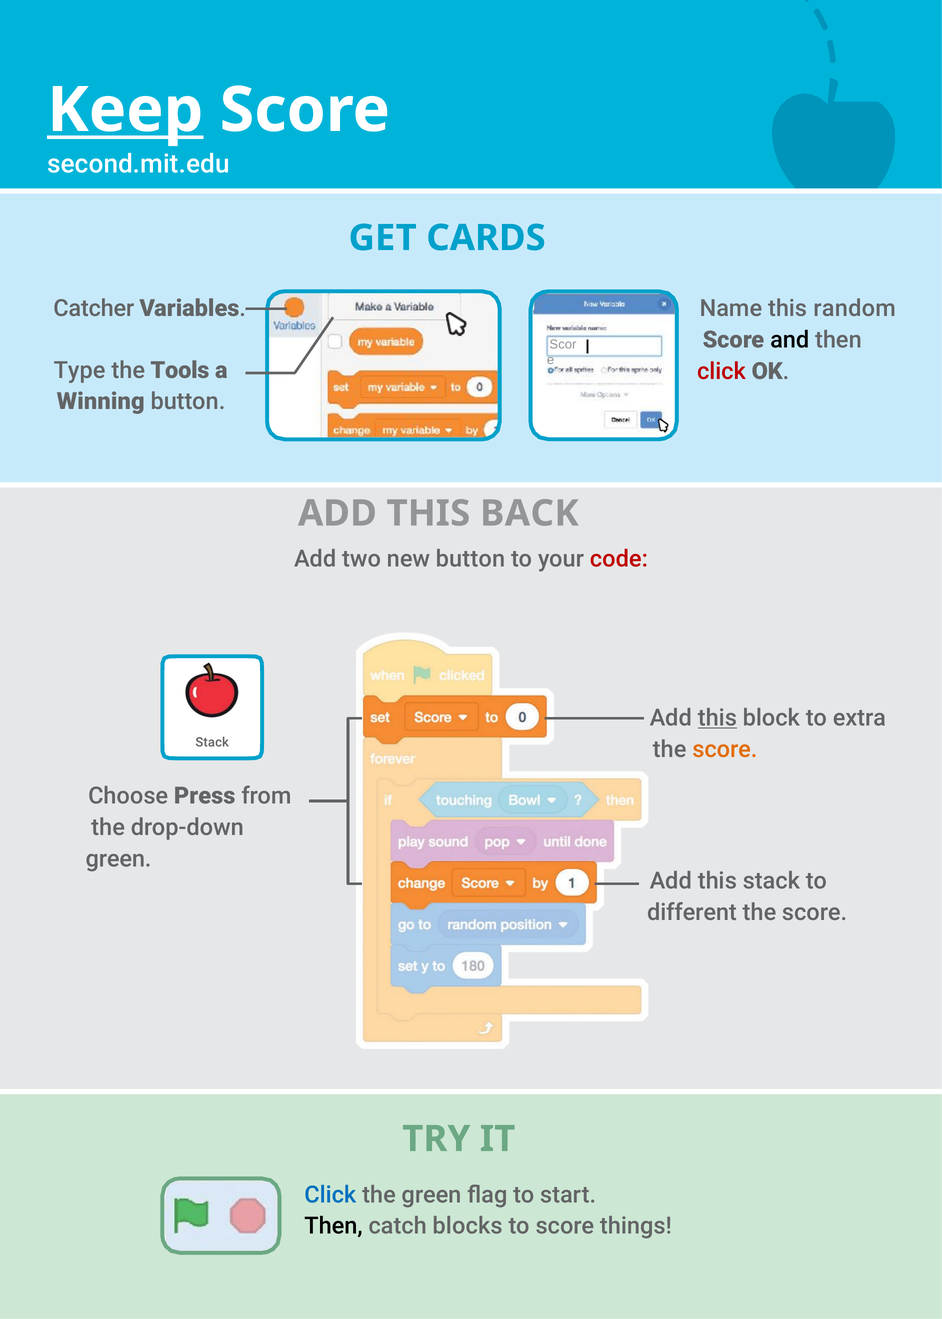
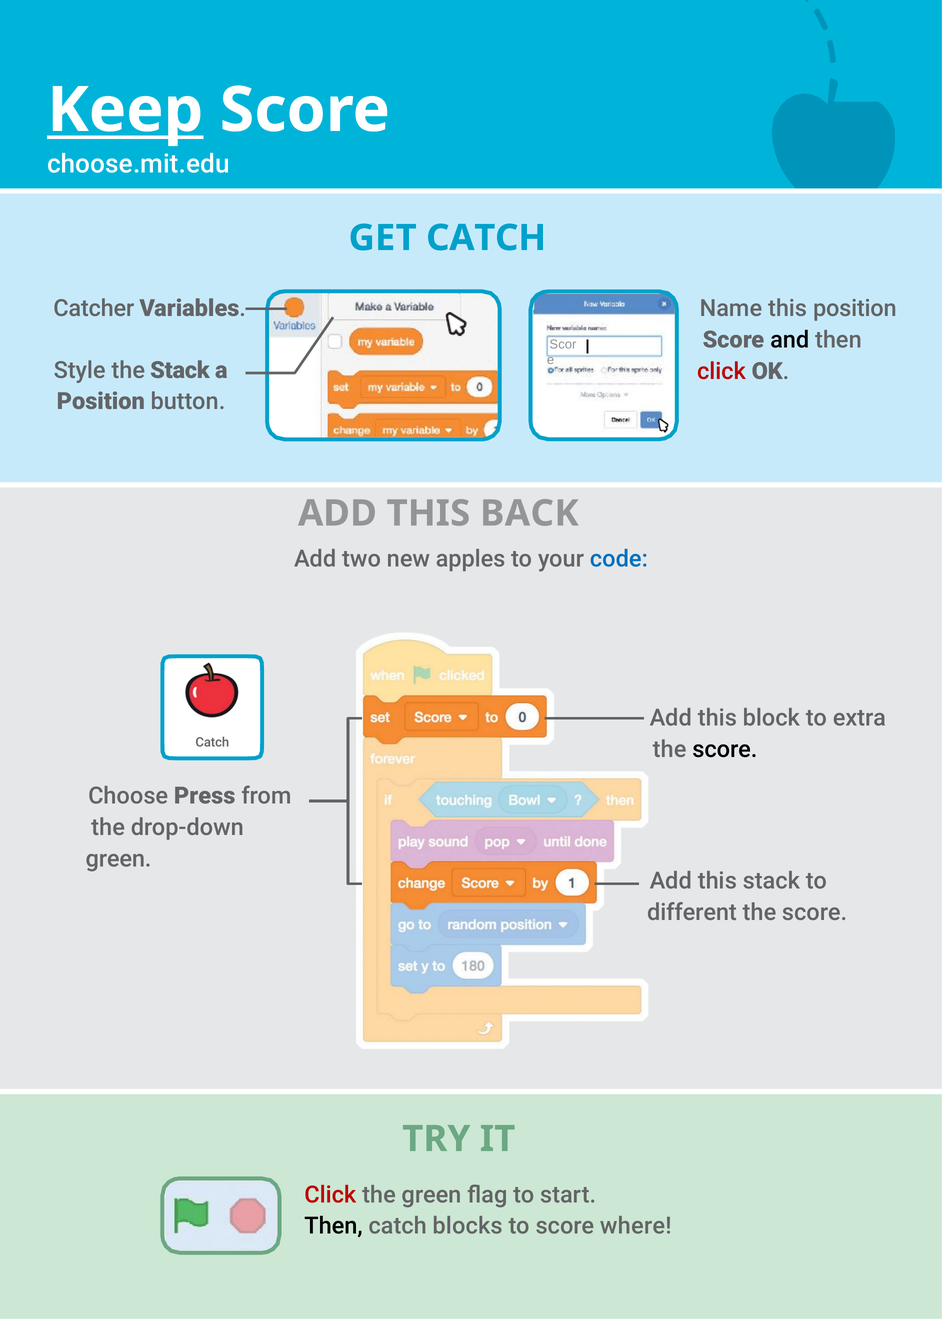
second.mit.edu: second.mit.edu -> choose.mit.edu
GET CARDS: CARDS -> CATCH
this random: random -> position
Type: Type -> Style
the Tools: Tools -> Stack
Winning at (101, 402): Winning -> Position
new button: button -> apples
code colour: red -> blue
this at (717, 718) underline: present -> none
Stack at (212, 742): Stack -> Catch
score at (725, 749) colour: orange -> black
Click at (330, 1195) colour: blue -> red
things: things -> where
